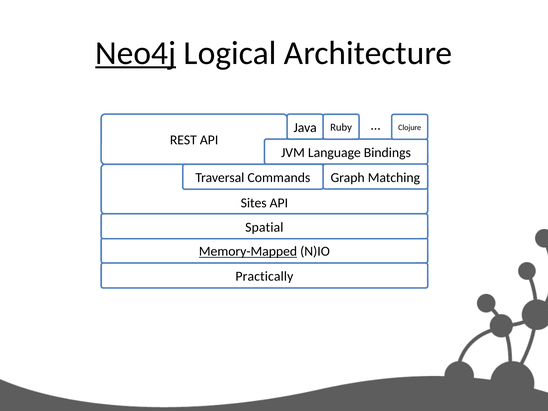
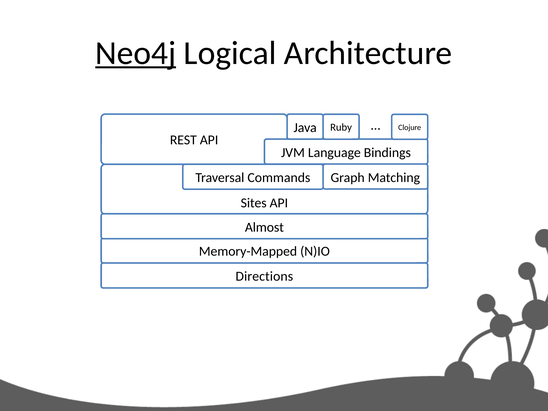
Spatial: Spatial -> Almost
Memory-Mapped underline: present -> none
Practically: Practically -> Directions
